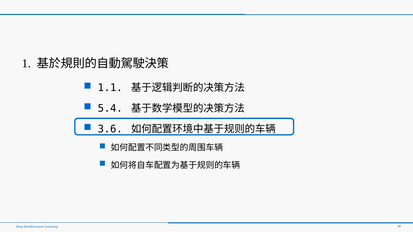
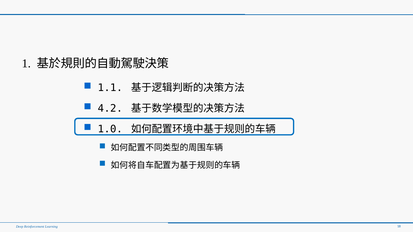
5.4: 5.4 -> 4.2
3.6: 3.6 -> 1.0
